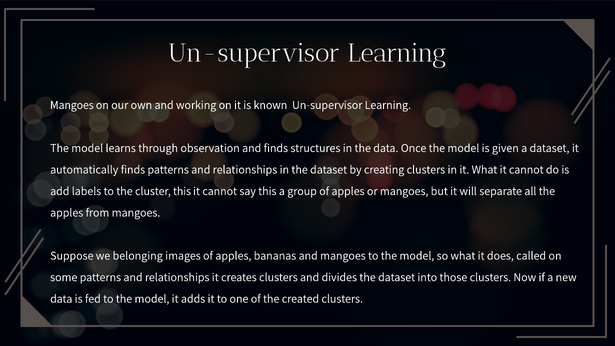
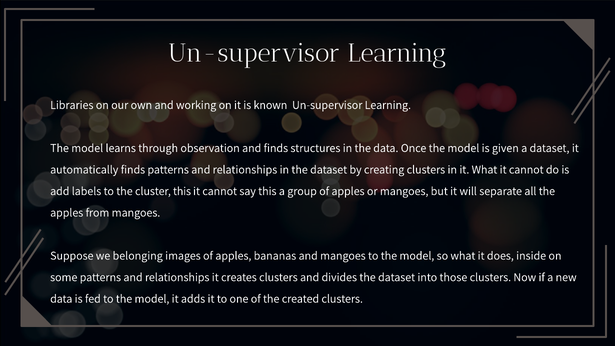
Mangoes at (72, 105): Mangoes -> Libraries
called: called -> inside
